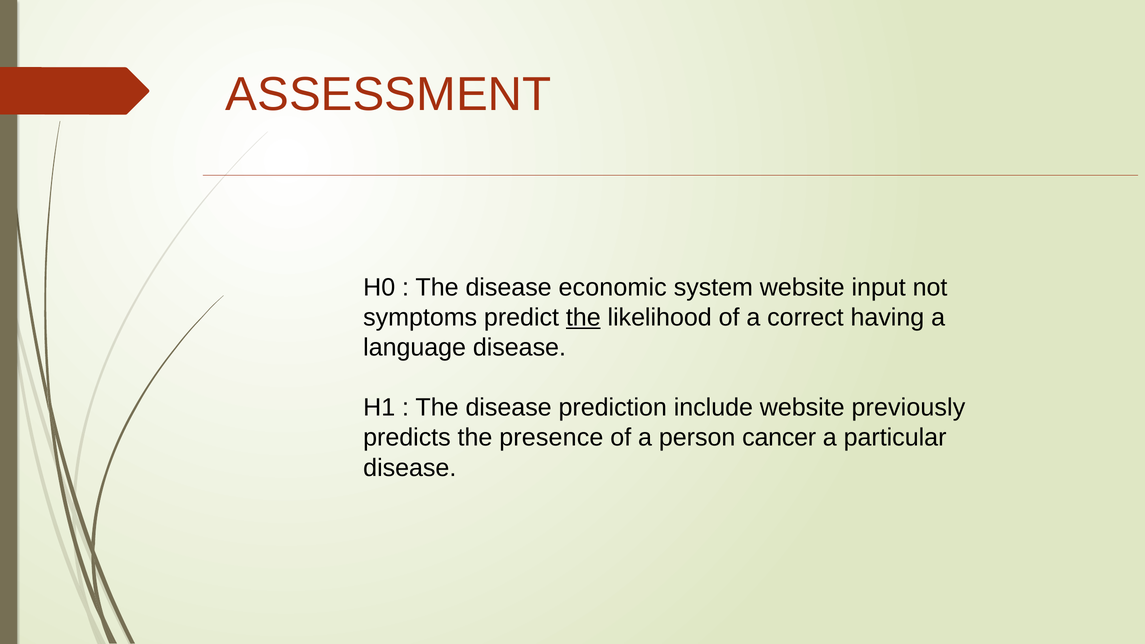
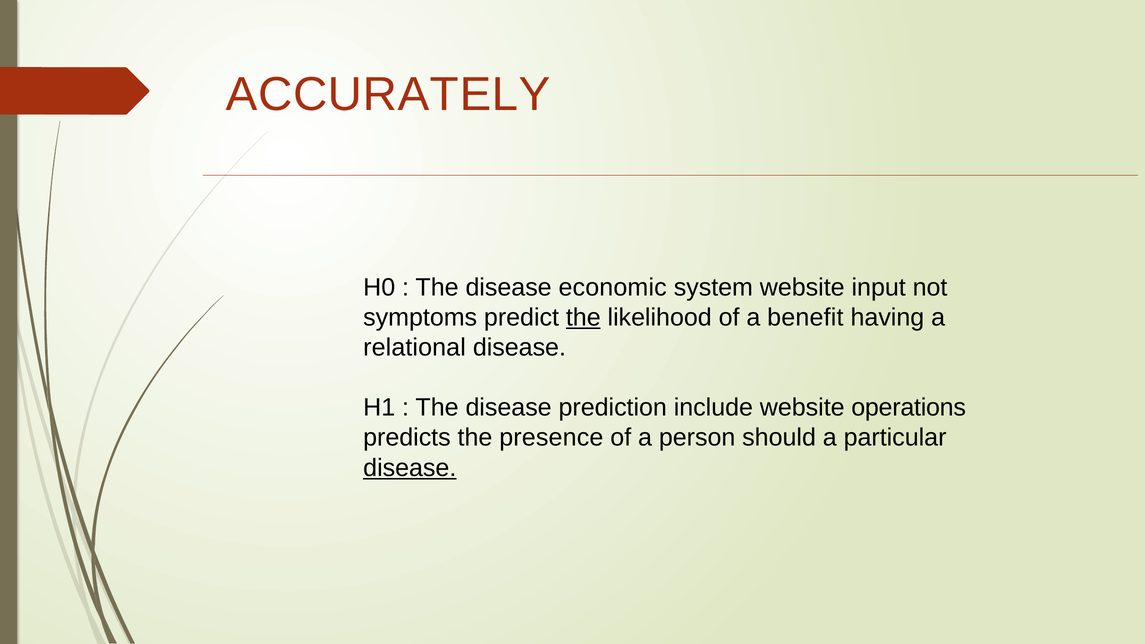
ASSESSMENT: ASSESSMENT -> ACCURATELY
correct: correct -> benefit
language: language -> relational
previously: previously -> operations
cancer: cancer -> should
disease at (410, 468) underline: none -> present
